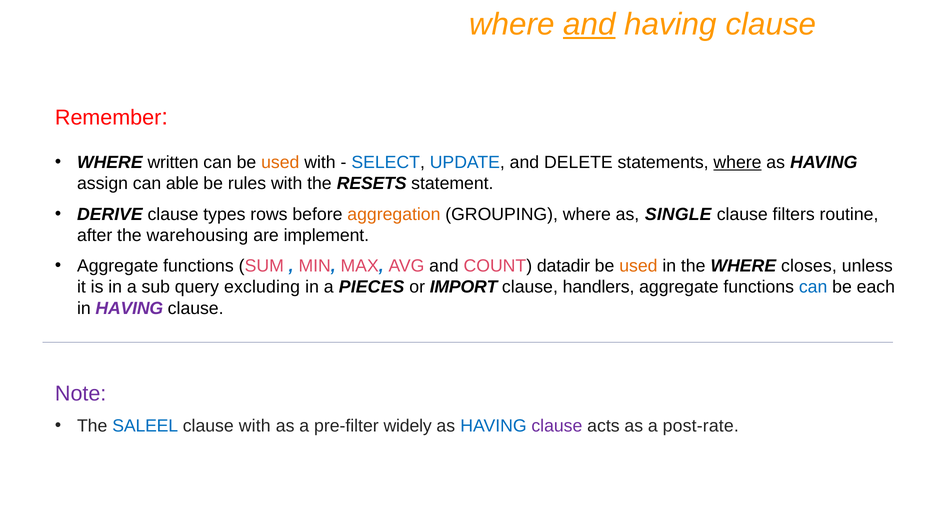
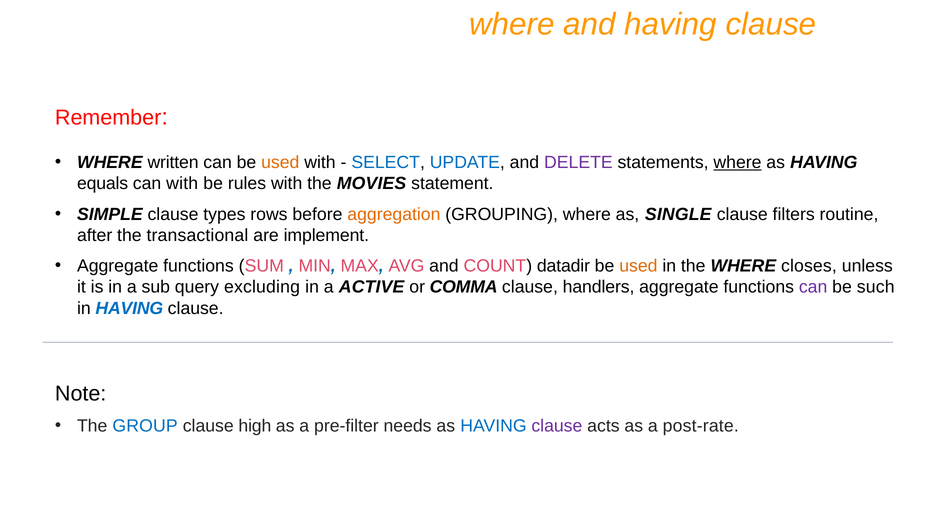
and at (589, 24) underline: present -> none
DELETE colour: black -> purple
assign: assign -> equals
can able: able -> with
RESETS: RESETS -> MOVIES
DERIVE: DERIVE -> SIMPLE
warehousing: warehousing -> transactional
PIECES: PIECES -> ACTIVE
IMPORT: IMPORT -> COMMA
can at (813, 287) colour: blue -> purple
each: each -> such
HAVING at (129, 308) colour: purple -> blue
Note colour: purple -> black
SALEEL: SALEEL -> GROUP
clause with: with -> high
widely: widely -> needs
